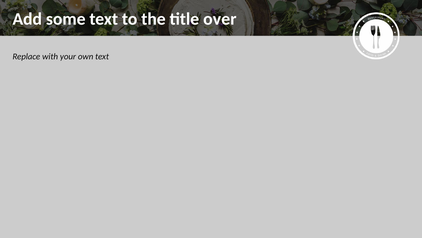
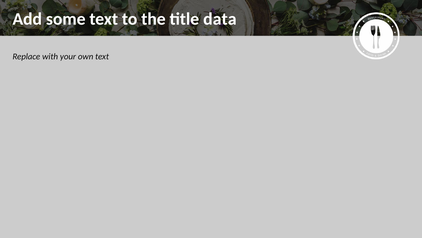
over: over -> data
